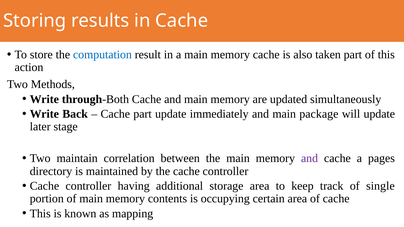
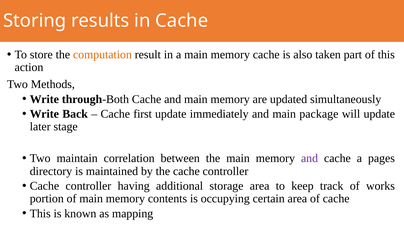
computation colour: blue -> orange
Cache part: part -> first
single: single -> works
